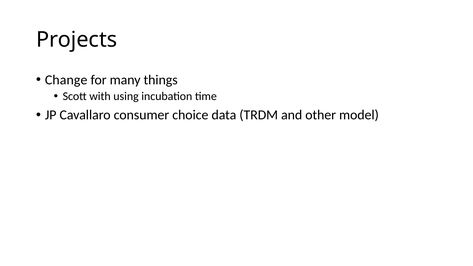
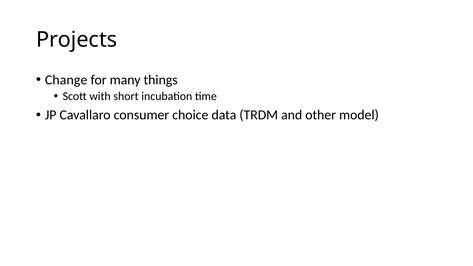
using: using -> short
